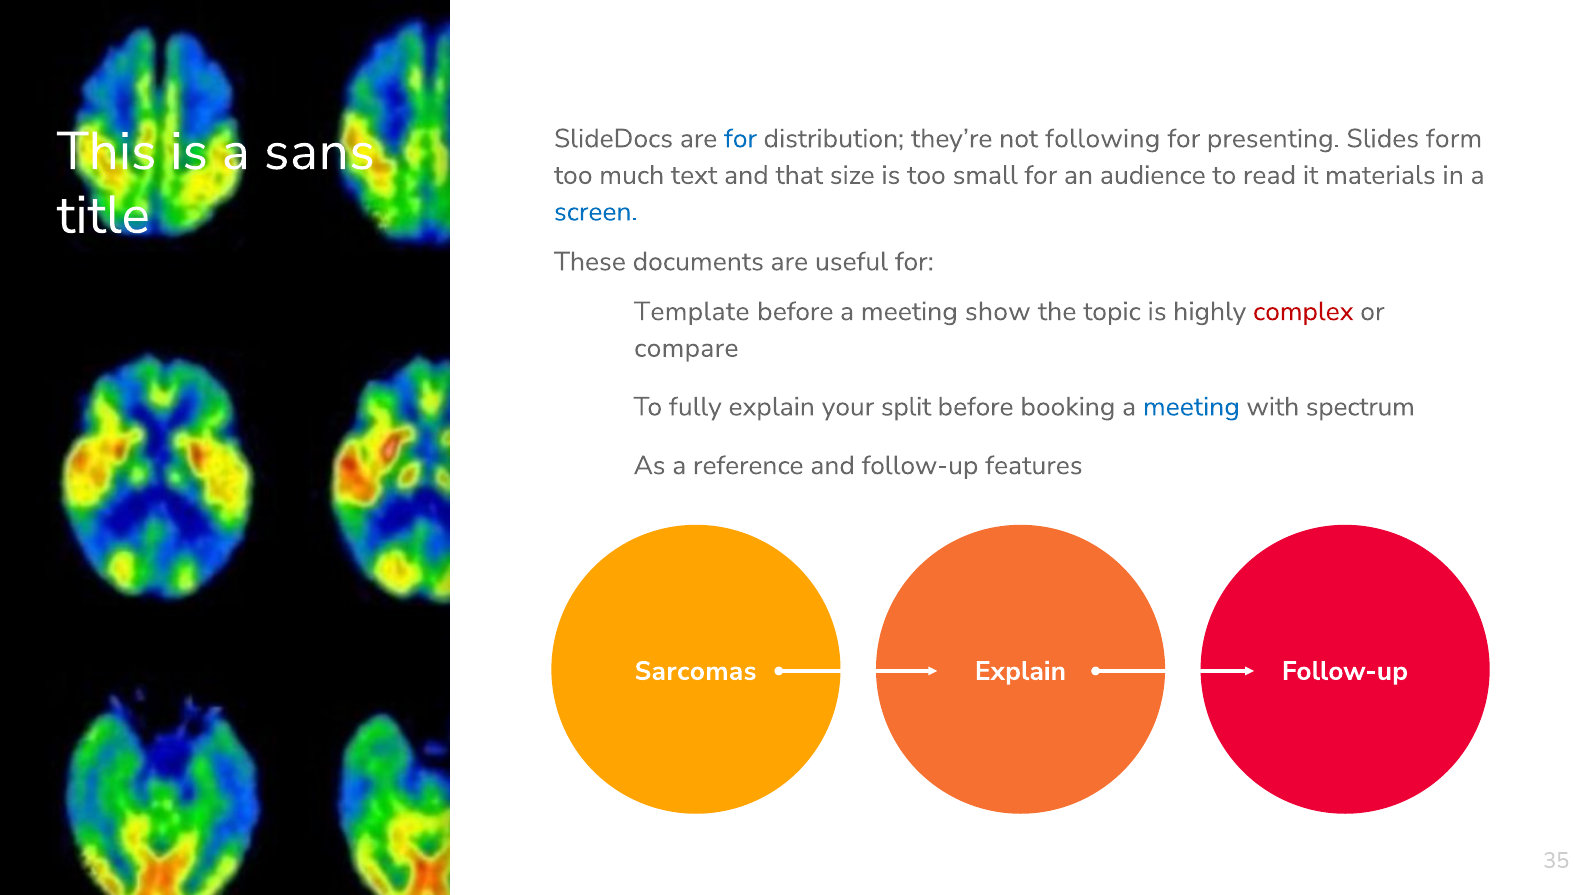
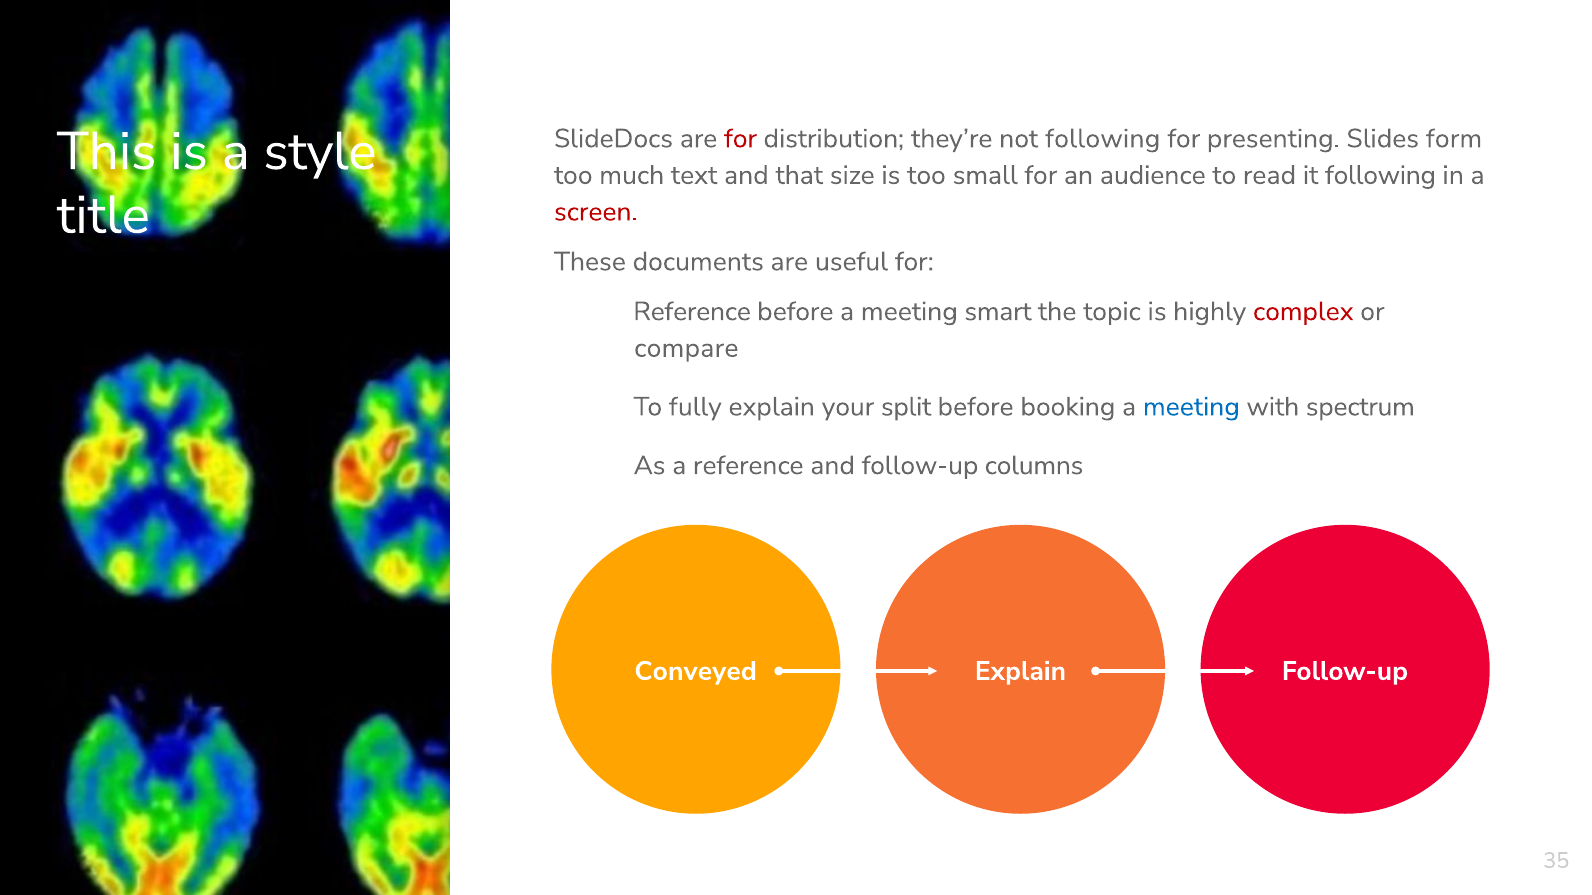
for at (741, 139) colour: blue -> red
sans: sans -> style
it materials: materials -> following
screen colour: blue -> red
Template at (692, 312): Template -> Reference
show: show -> smart
features: features -> columns
Sarcomas: Sarcomas -> Conveyed
